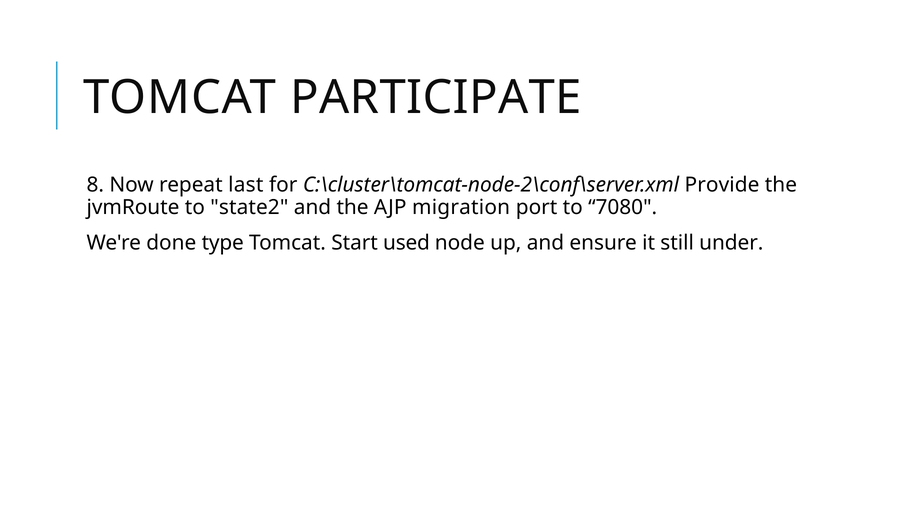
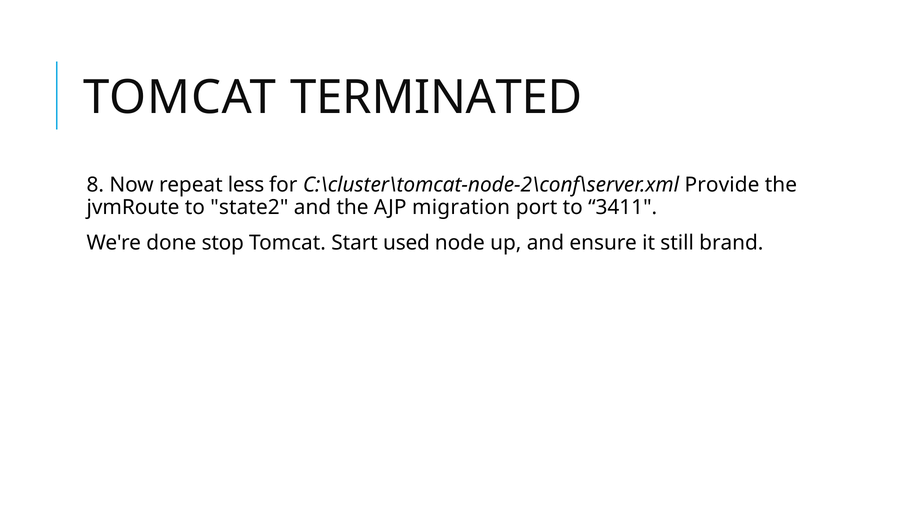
PARTICIPATE: PARTICIPATE -> TERMINATED
last: last -> less
7080: 7080 -> 3411
type: type -> stop
under: under -> brand
